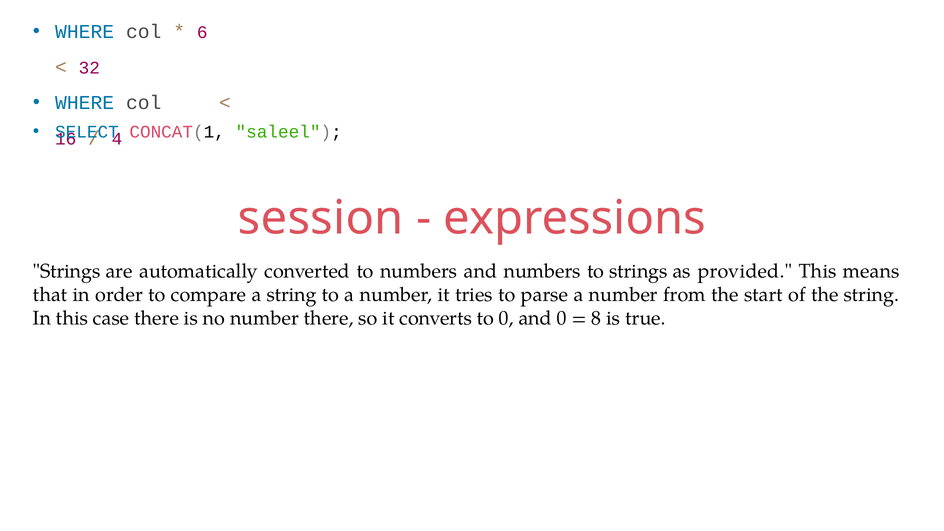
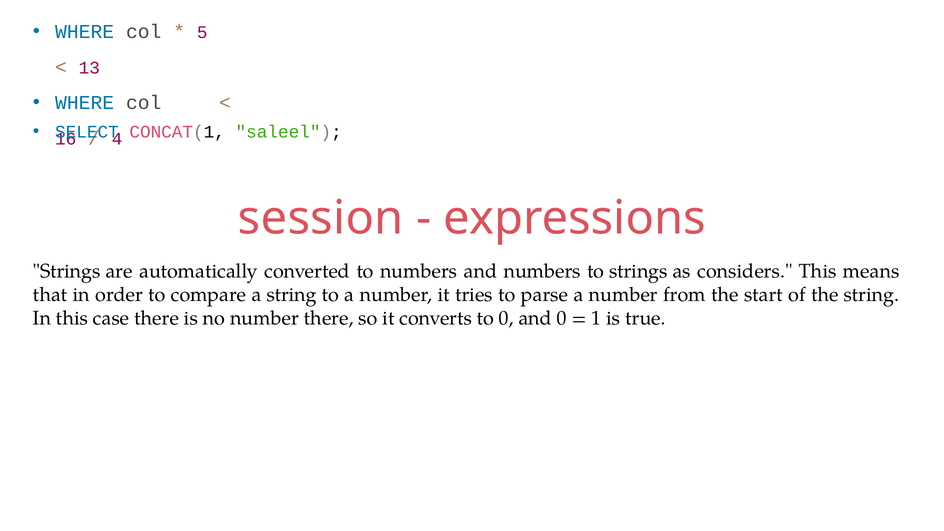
6: 6 -> 5
32: 32 -> 13
provided: provided -> considers
8: 8 -> 1
